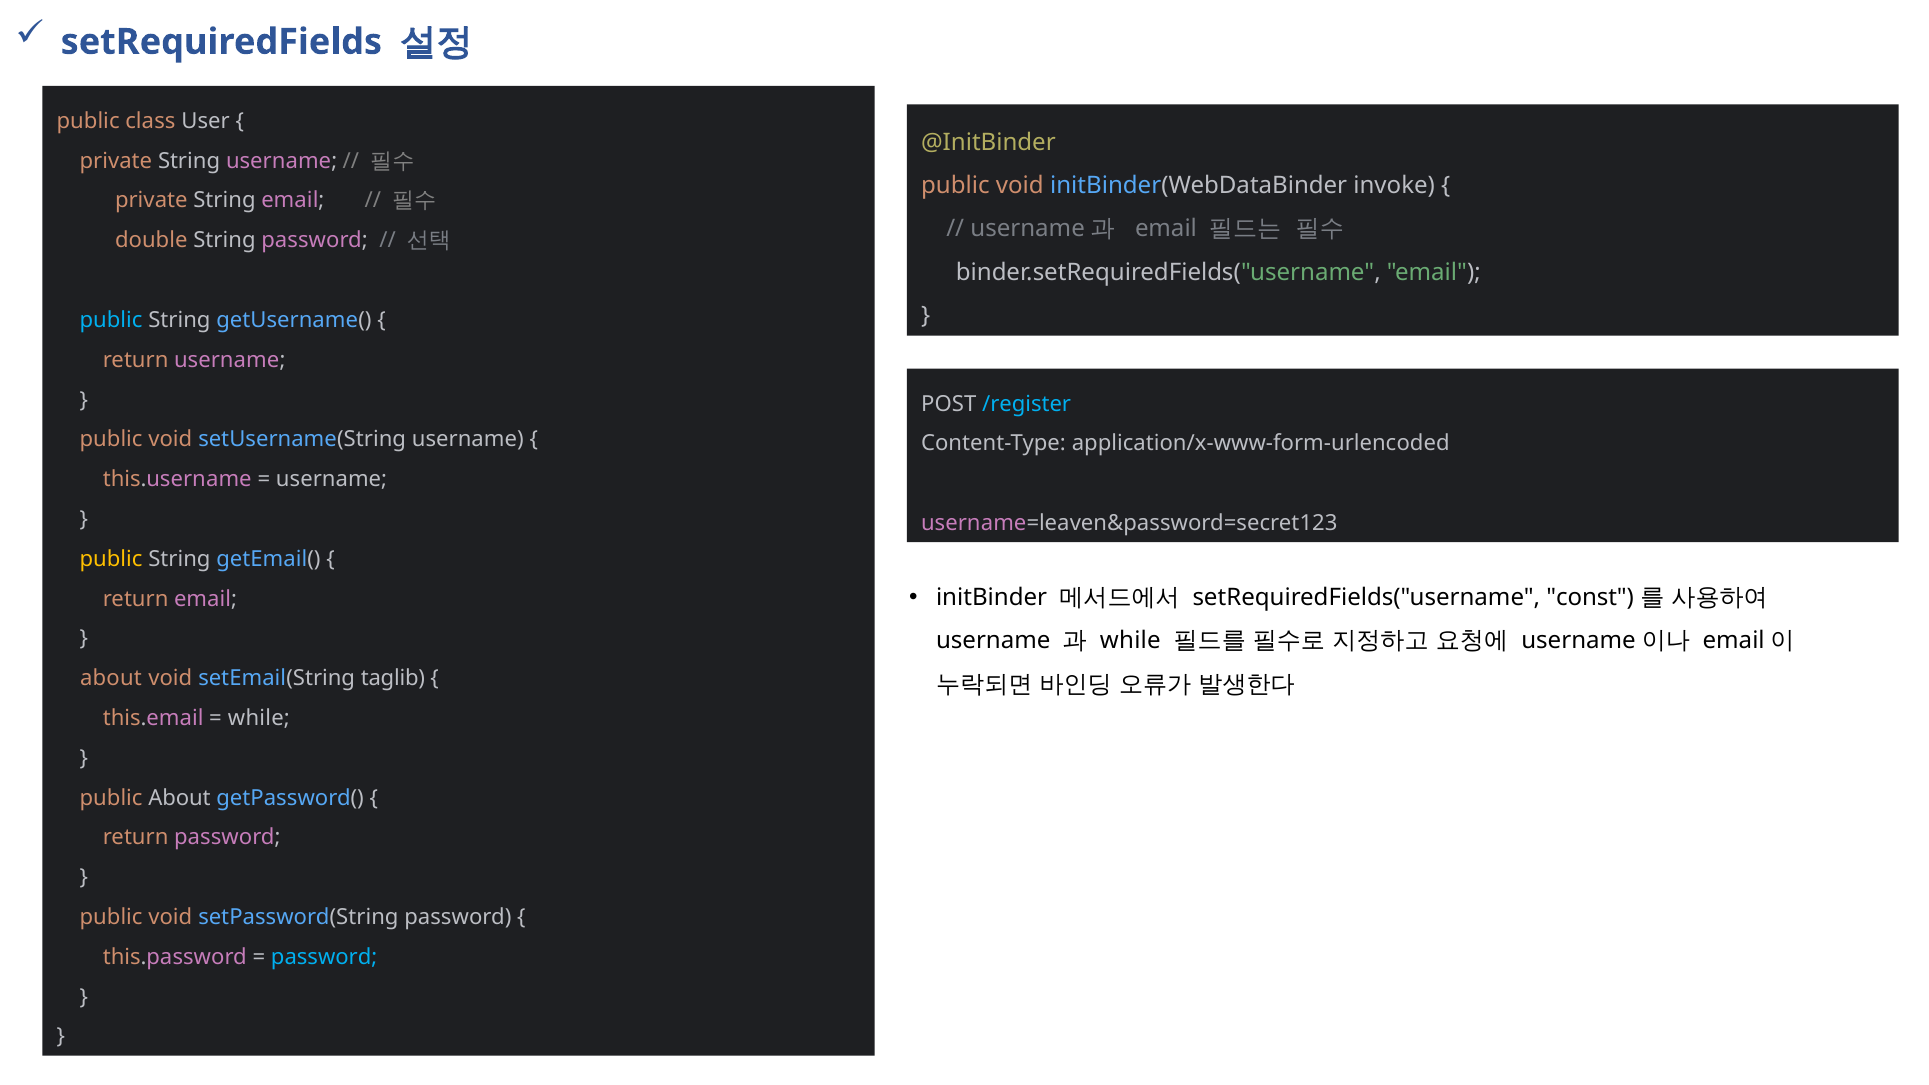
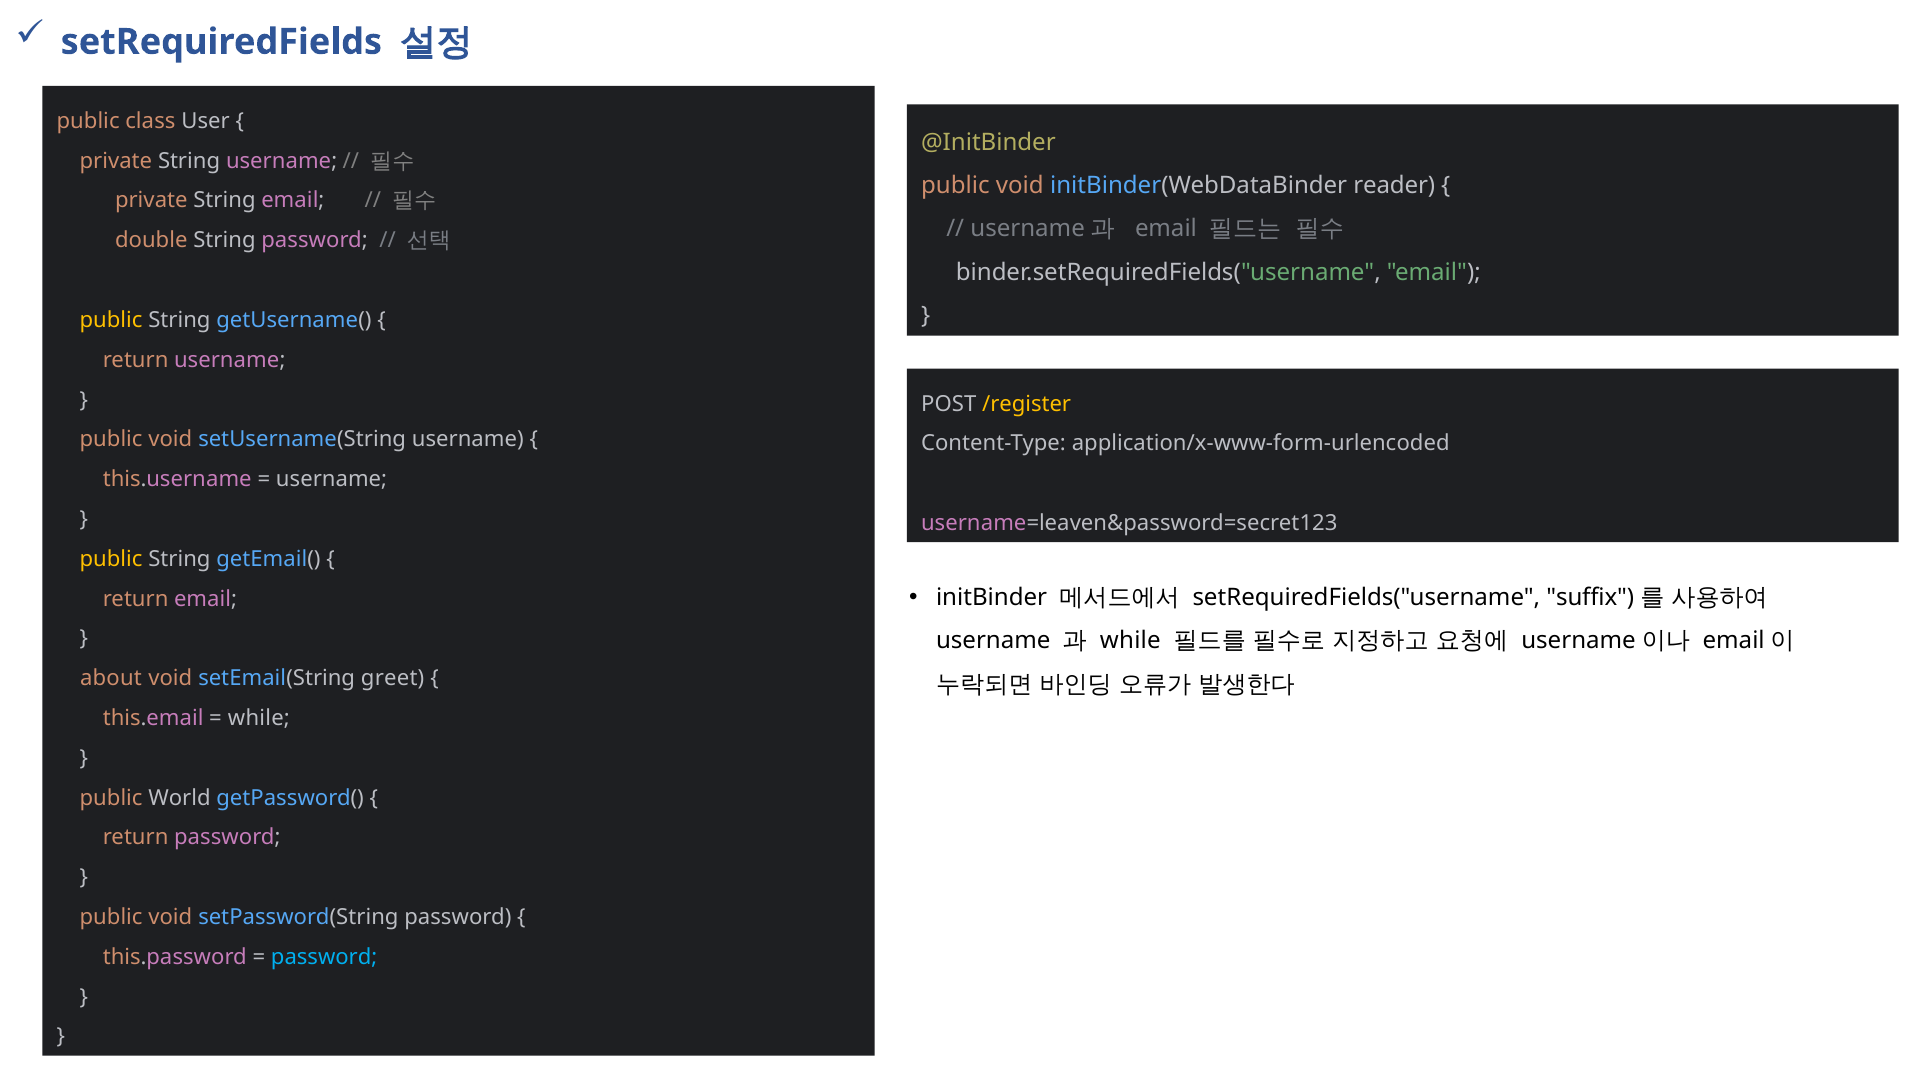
invoke: invoke -> reader
public at (111, 320) colour: light blue -> yellow
/register colour: light blue -> yellow
const: const -> suffix
taglib: taglib -> greet
public About: About -> World
